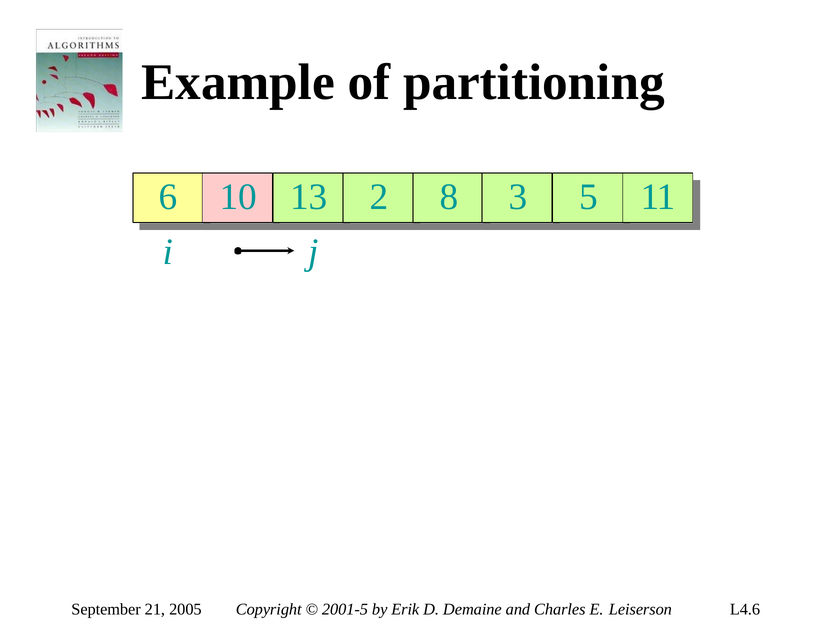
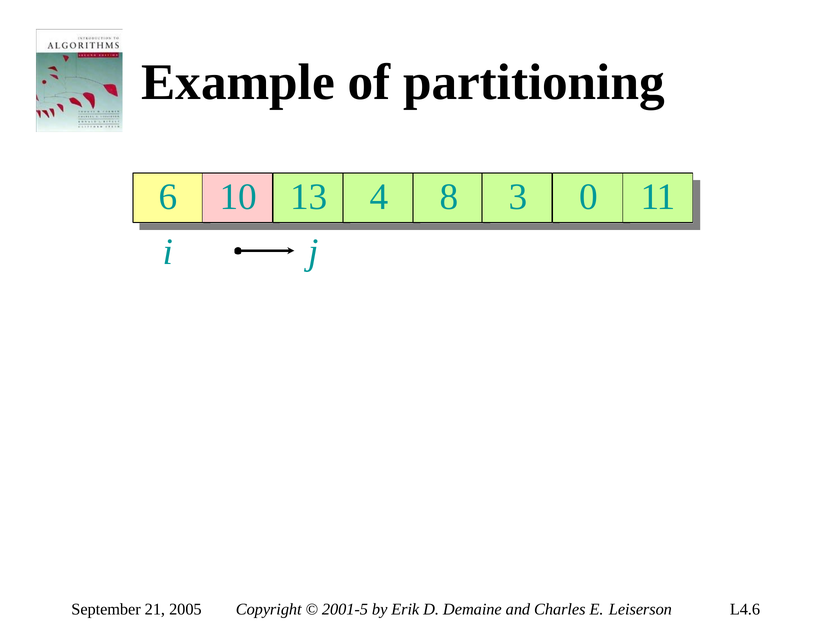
2: 2 -> 4
5: 5 -> 0
